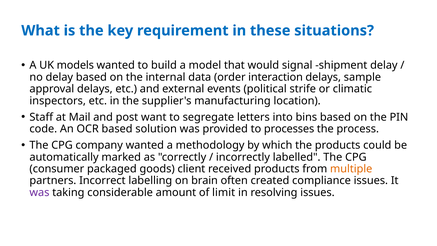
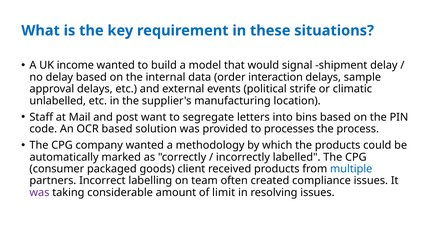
models: models -> income
inspectors: inspectors -> unlabelled
multiple colour: orange -> blue
brain: brain -> team
